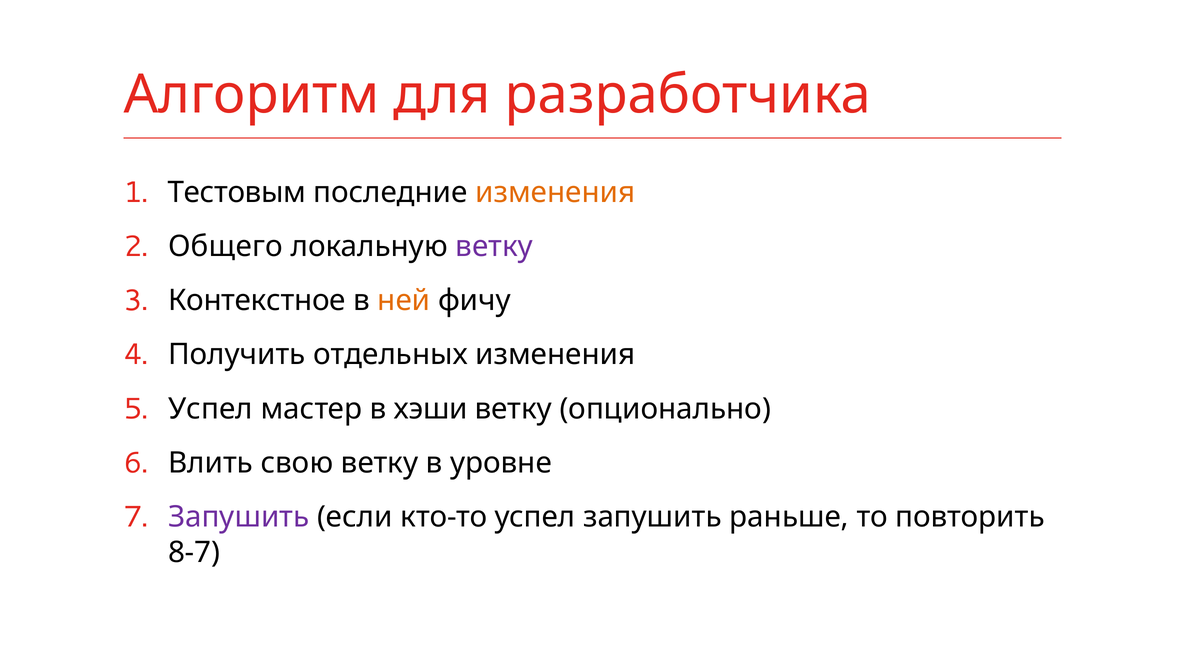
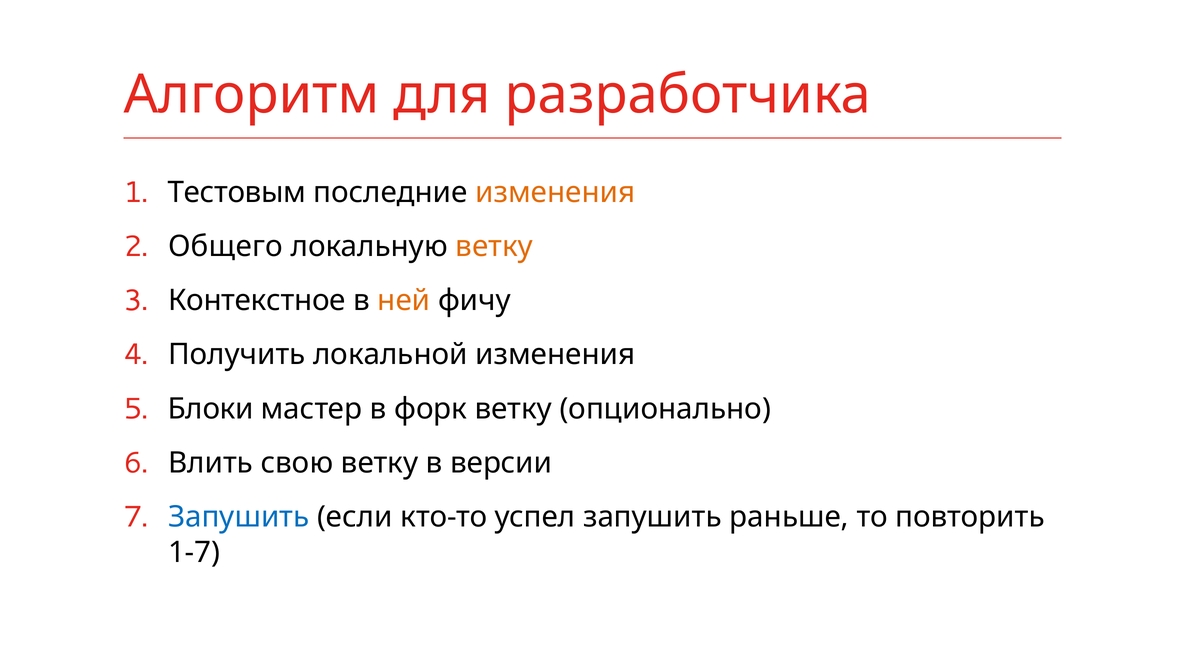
ветку at (494, 246) colour: purple -> orange
отдельных: отдельных -> локальной
Успел at (210, 408): Успел -> Блоки
хэши: хэши -> форк
уровне: уровне -> версии
Запушить at (239, 517) colour: purple -> blue
8-7: 8-7 -> 1-7
